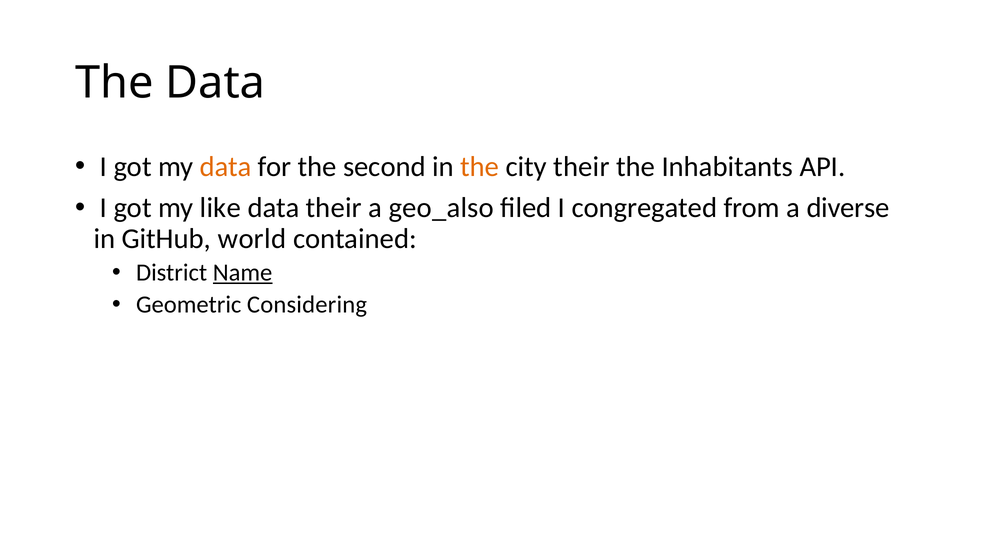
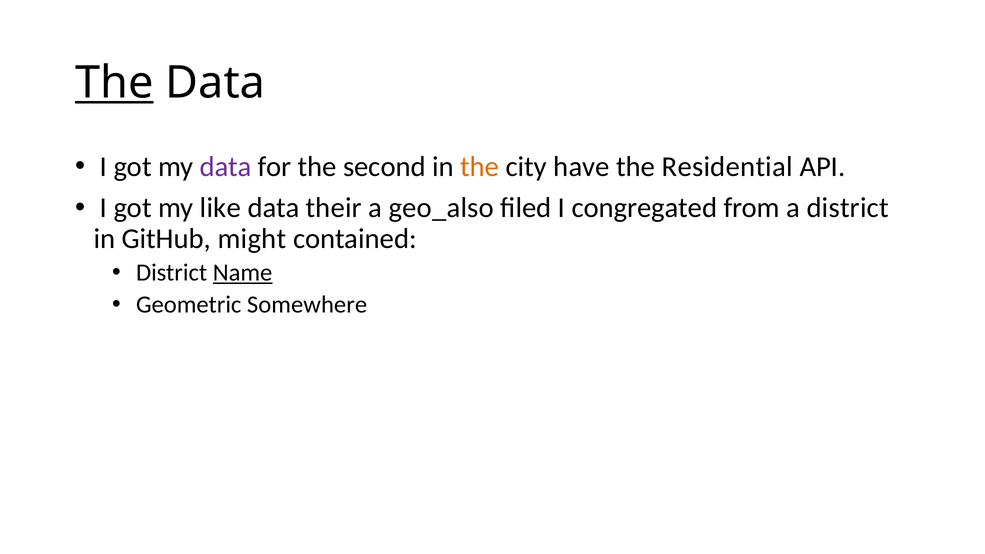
The at (114, 83) underline: none -> present
data at (226, 167) colour: orange -> purple
city their: their -> have
Inhabitants: Inhabitants -> Residential
a diverse: diverse -> district
world: world -> might
Considering: Considering -> Somewhere
